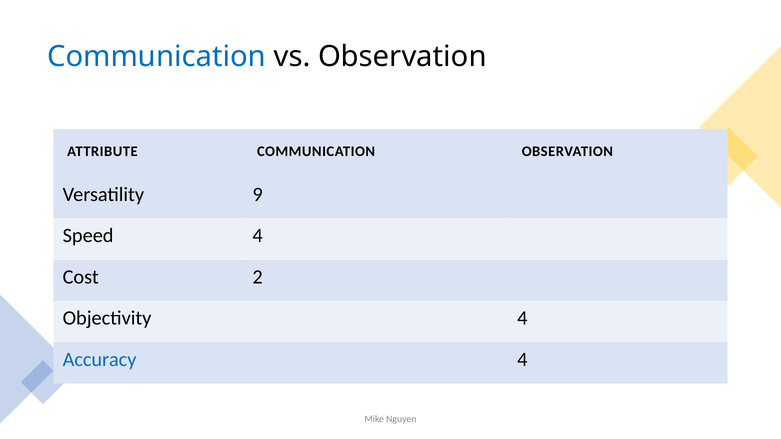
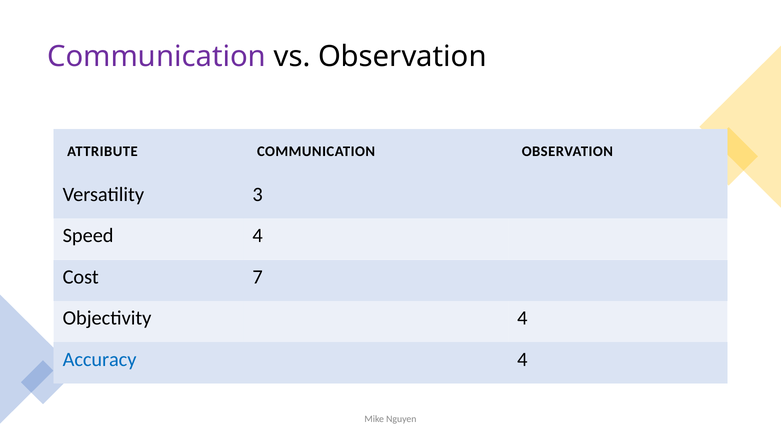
Communication at (157, 57) colour: blue -> purple
9: 9 -> 3
2: 2 -> 7
